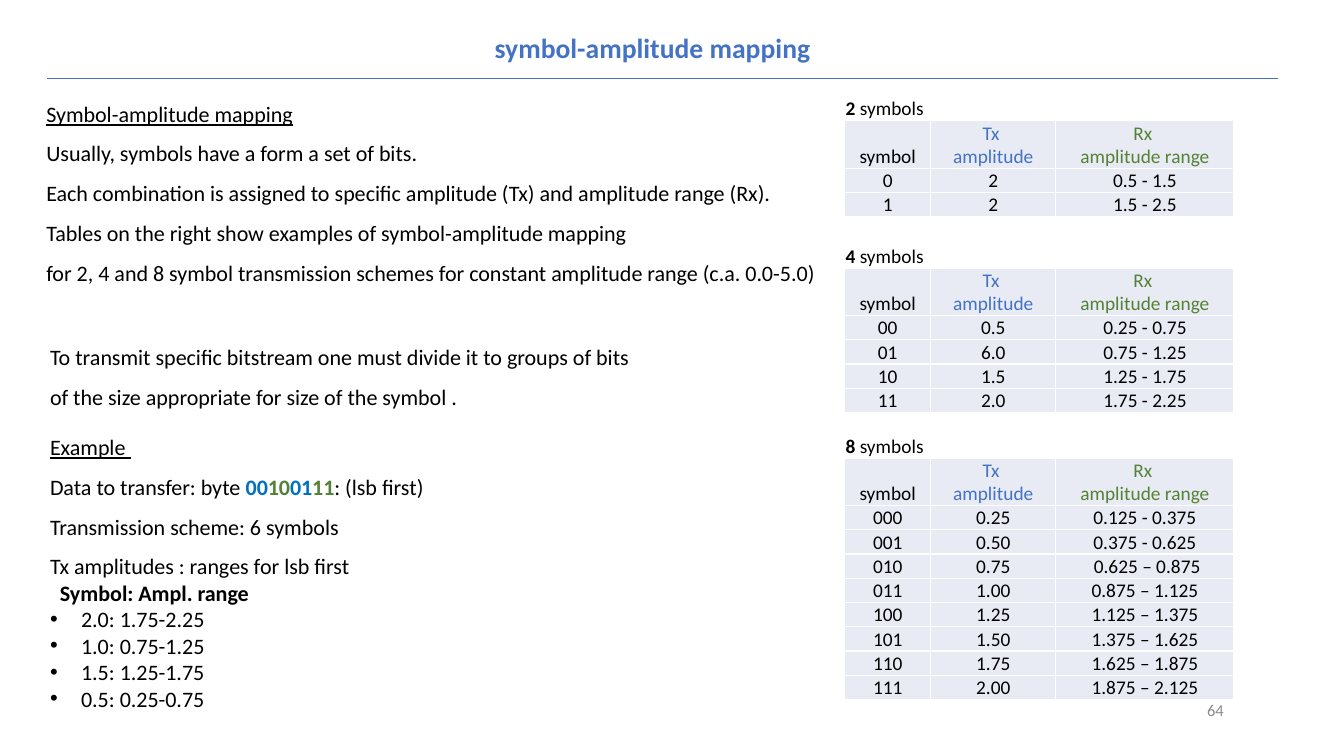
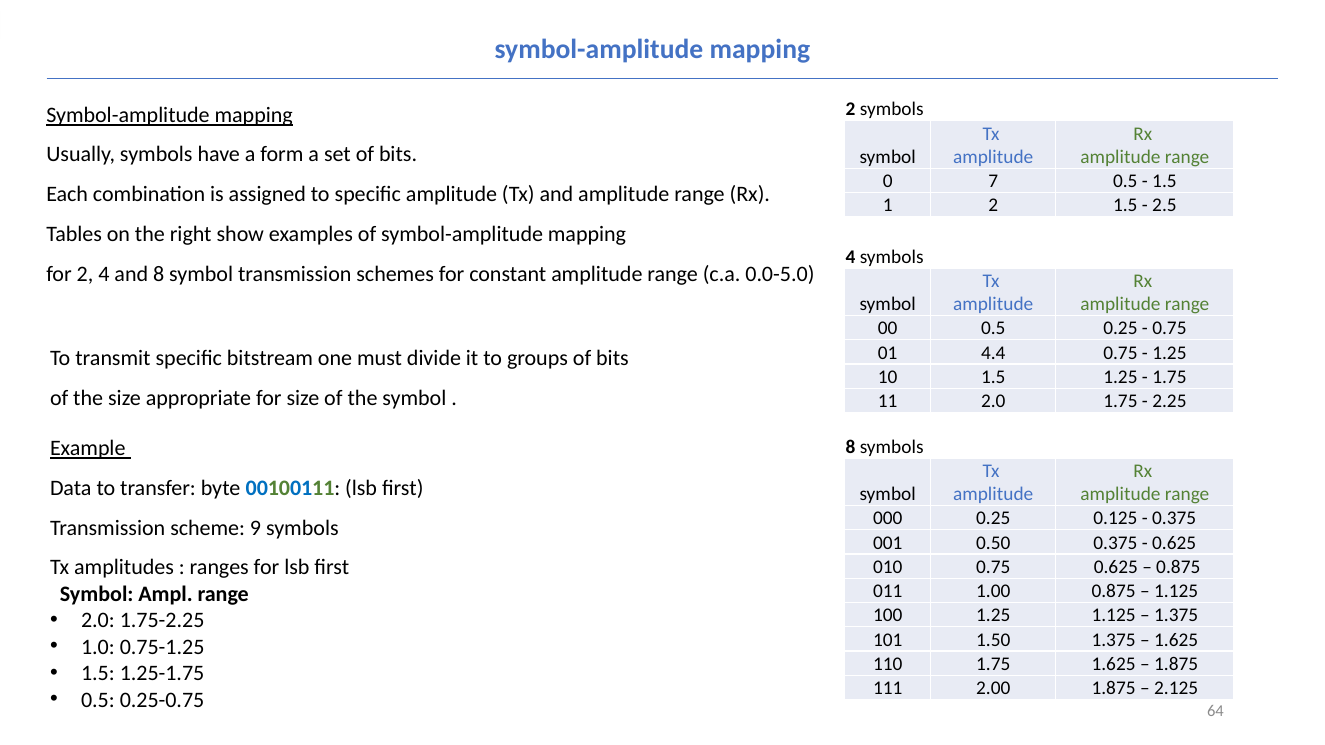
0 2: 2 -> 7
6.0: 6.0 -> 4.4
6: 6 -> 9
